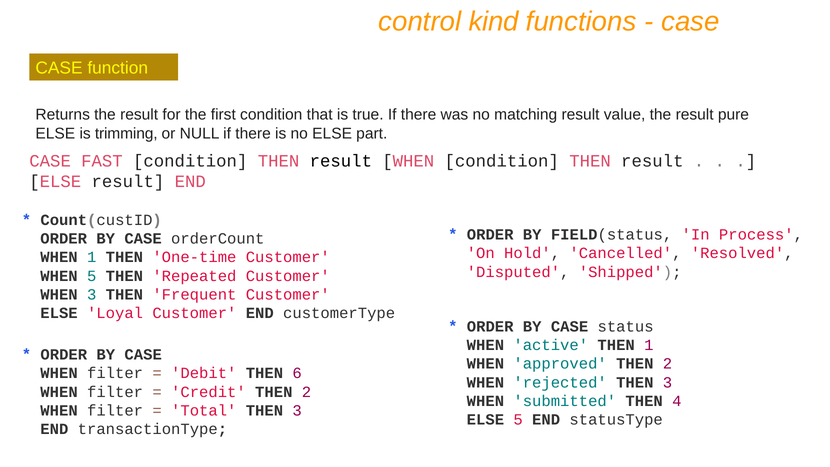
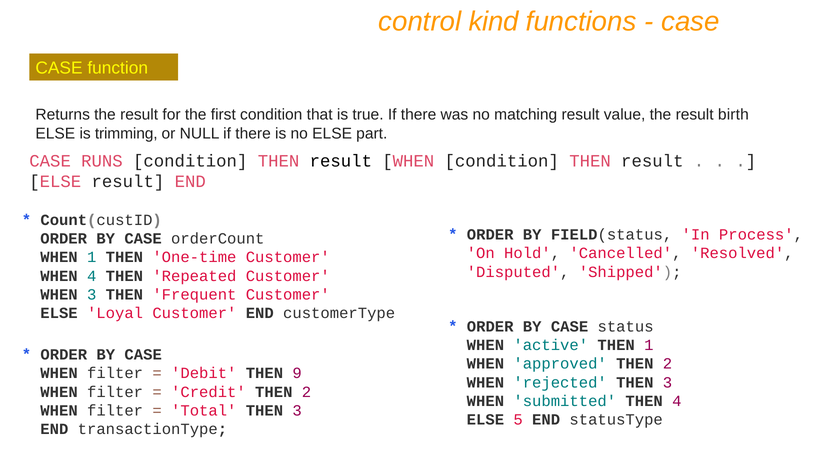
pure: pure -> birth
FAST: FAST -> RUNS
WHEN 5: 5 -> 4
6: 6 -> 9
